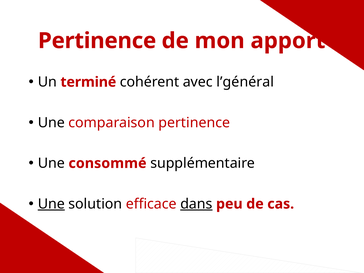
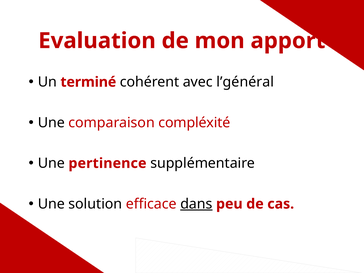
Pertinence at (97, 41): Pertinence -> Evaluation
comparaison pertinence: pertinence -> compléxité
consommé: consommé -> pertinence
Une at (51, 204) underline: present -> none
